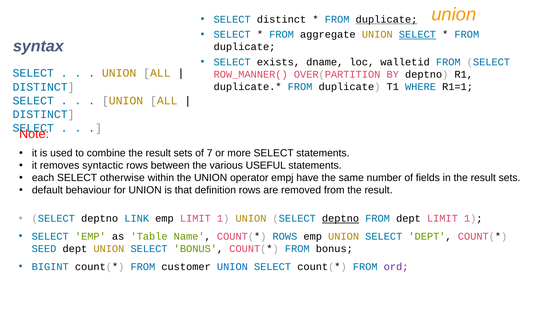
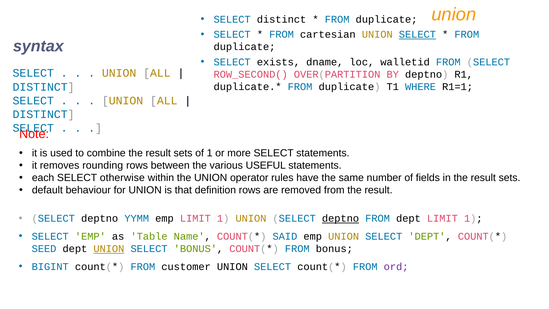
duplicate at (387, 19) underline: present -> none
aggregate: aggregate -> cartesian
ROW_MANNER(: ROW_MANNER( -> ROW_SECOND(
of 7: 7 -> 1
syntactic: syntactic -> rounding
empj: empj -> rules
LINK: LINK -> YYMM
ROWS at (285, 236): ROWS -> SAID
UNION at (109, 249) underline: none -> present
UNION at (232, 266) colour: blue -> black
